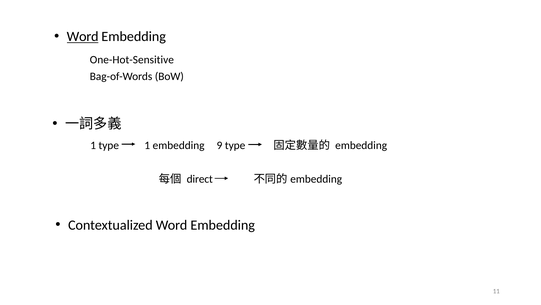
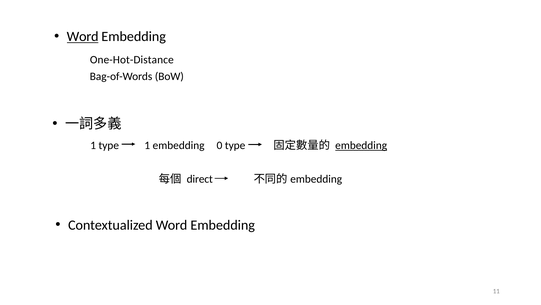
One-Hot-Sensitive: One-Hot-Sensitive -> One-Hot-Distance
9: 9 -> 0
embedding at (361, 145) underline: none -> present
